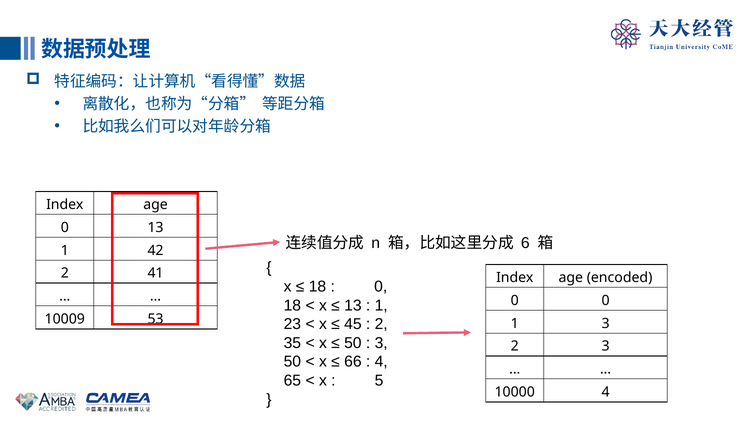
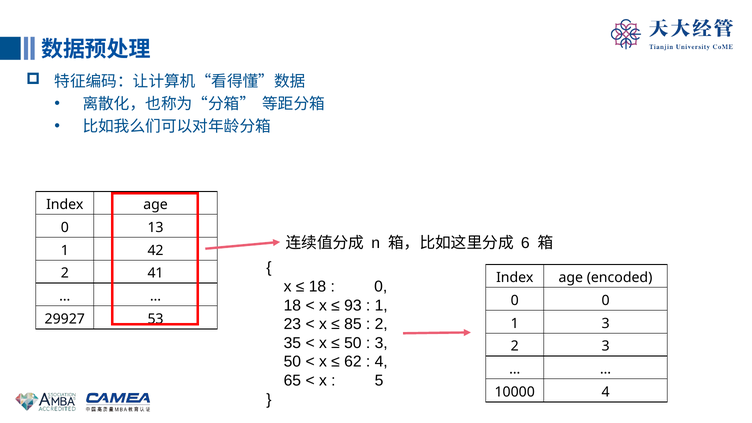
13 at (353, 305): 13 -> 93
10009: 10009 -> 29927
45: 45 -> 85
66: 66 -> 62
